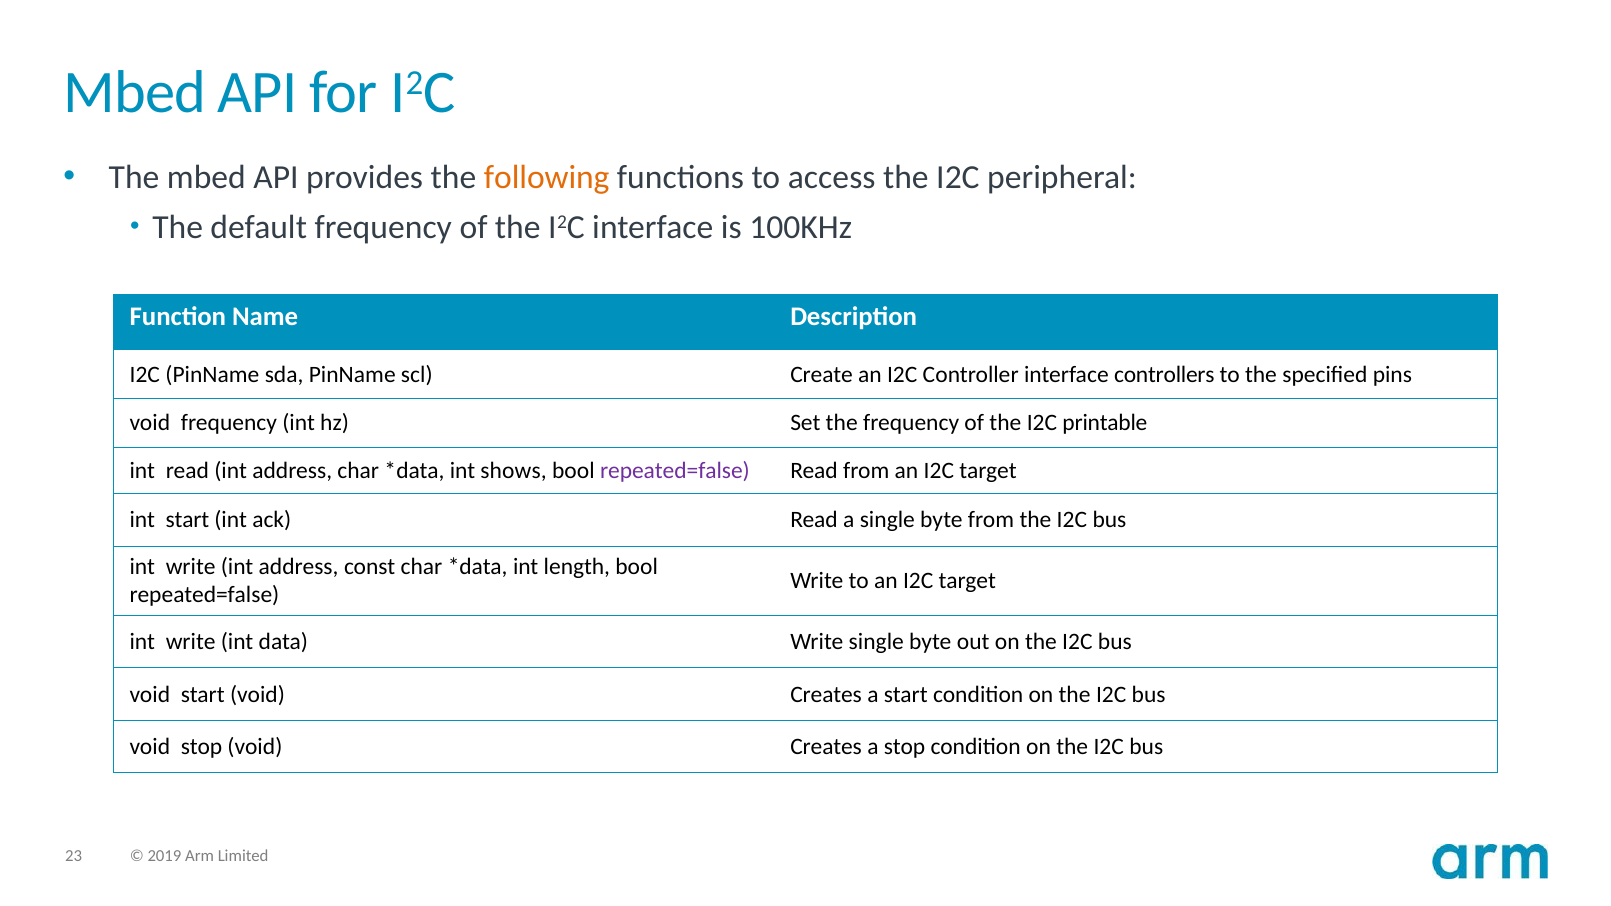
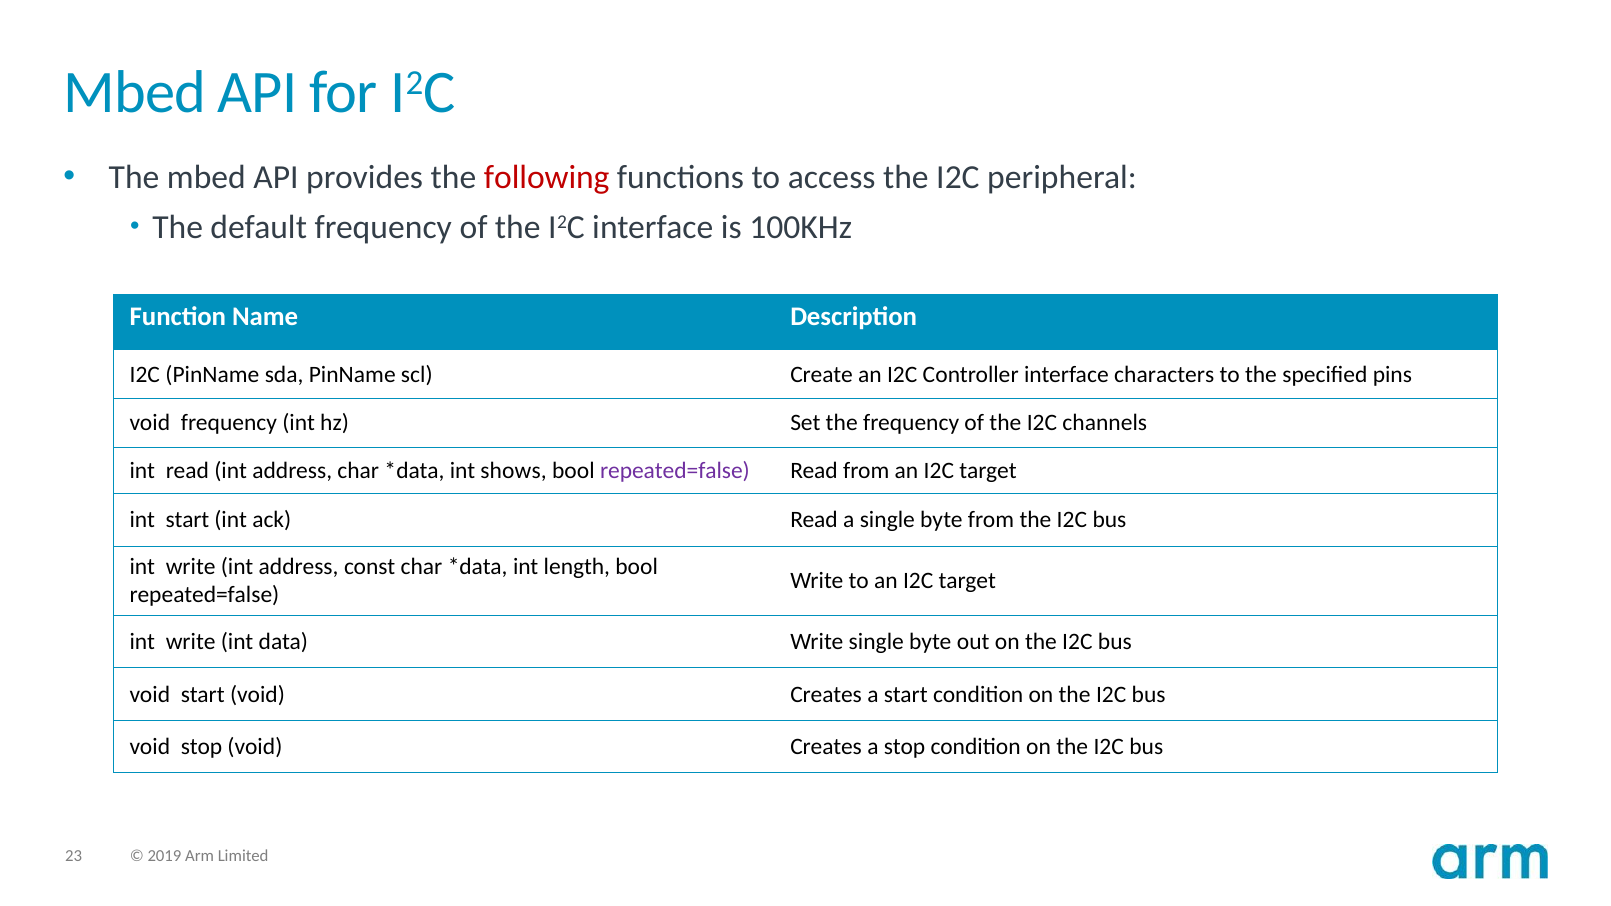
following colour: orange -> red
controllers: controllers -> characters
printable: printable -> channels
